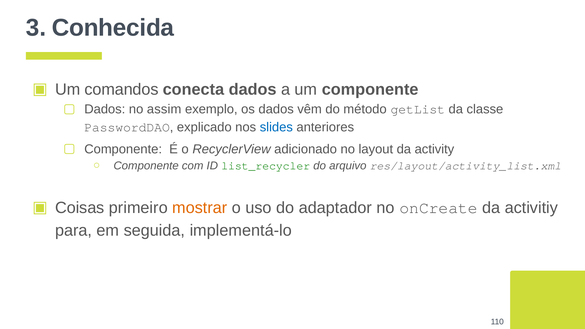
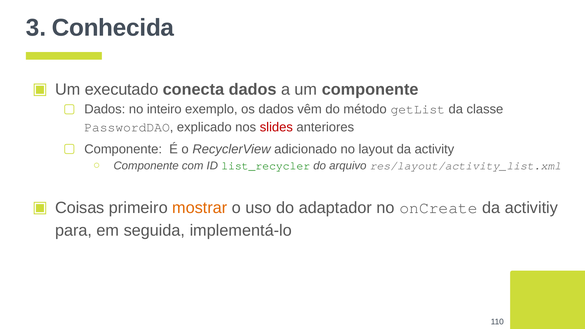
comandos: comandos -> executado
assim: assim -> inteiro
slides colour: blue -> red
